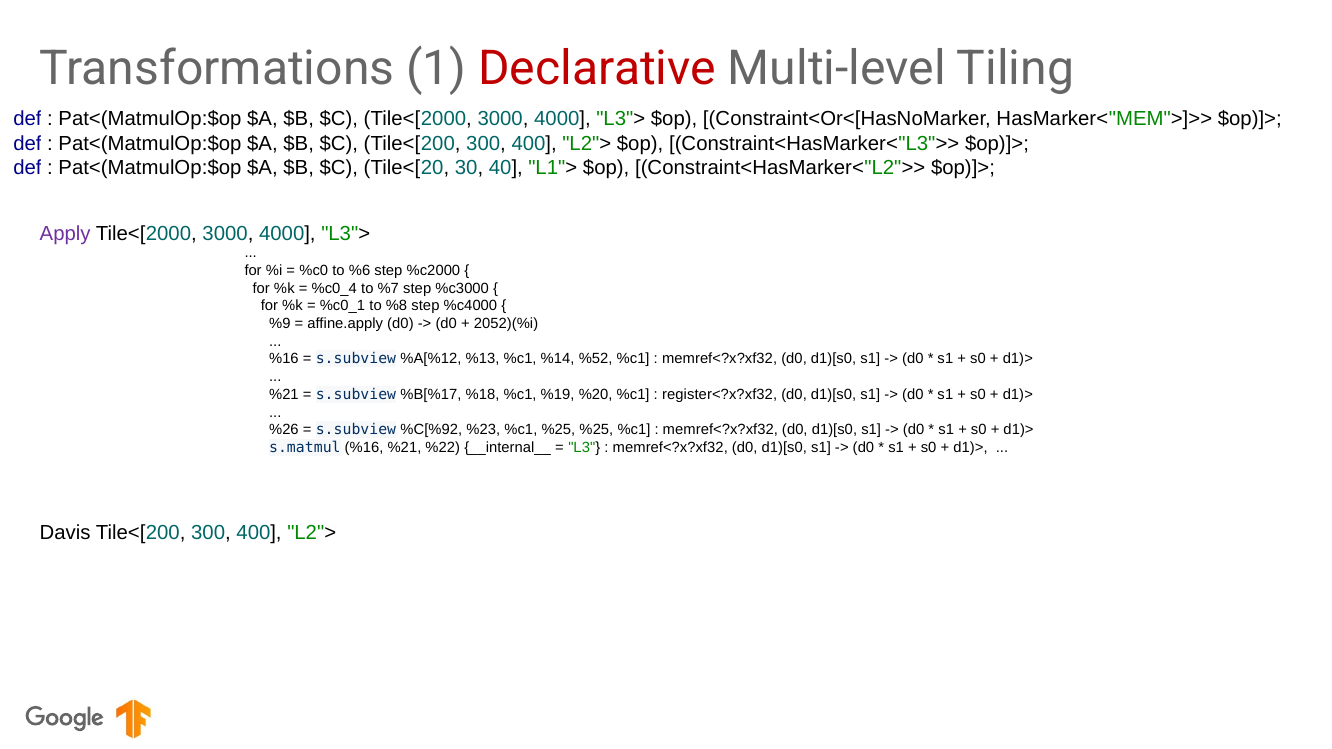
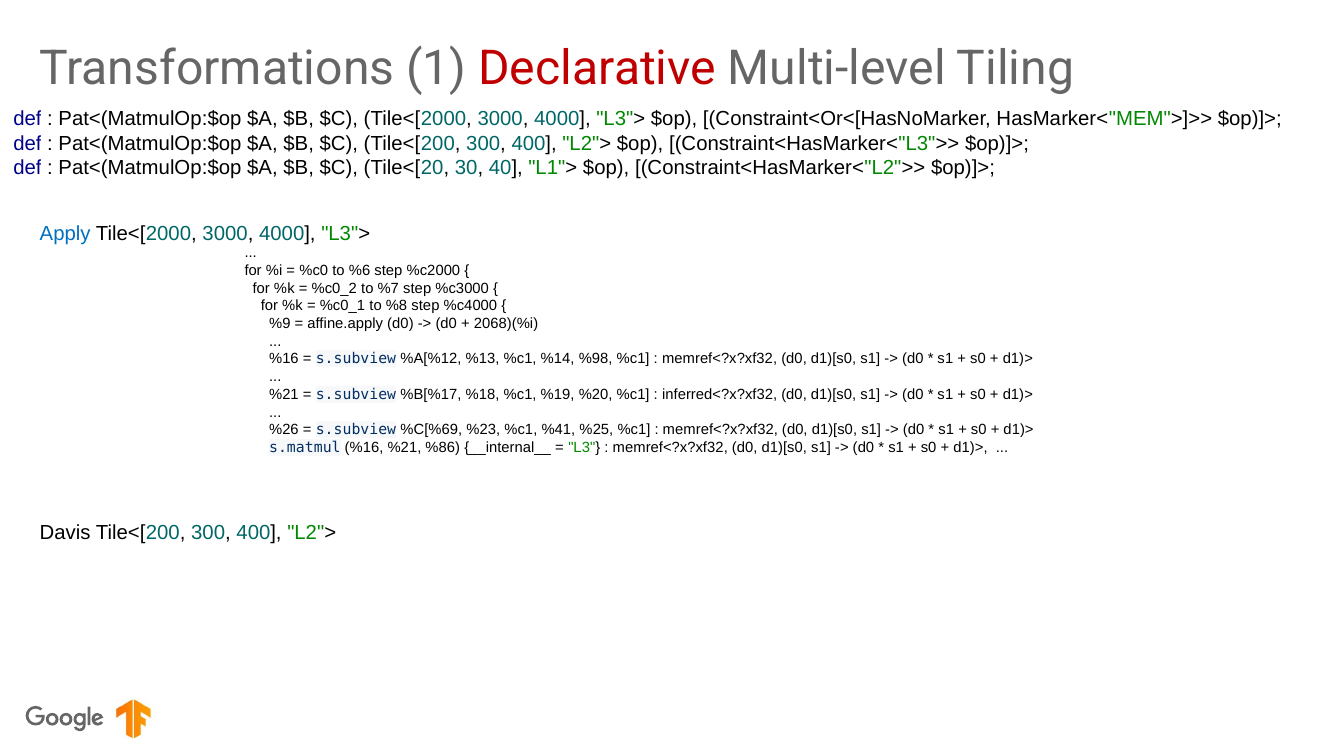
Apply colour: purple -> blue
%c0_4: %c0_4 -> %c0_2
2052)(%i: 2052)(%i -> 2068)(%i
%52: %52 -> %98
register<?x?xf32: register<?x?xf32 -> inferred<?x?xf32
%C[%92: %C[%92 -> %C[%69
%c1 %25: %25 -> %41
%22: %22 -> %86
